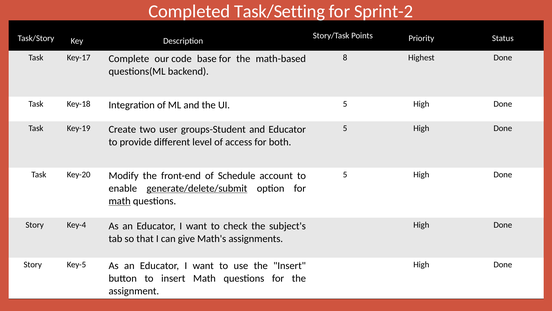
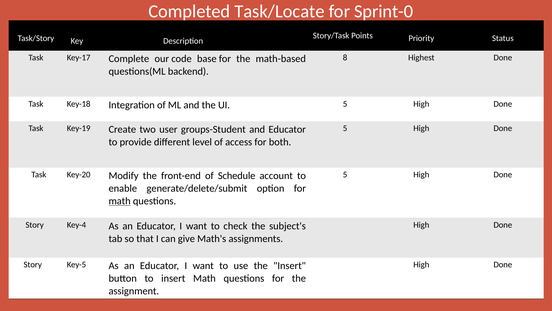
Task/Setting: Task/Setting -> Task/Locate
Sprint-2: Sprint-2 -> Sprint-0
generate/delete/submit underline: present -> none
